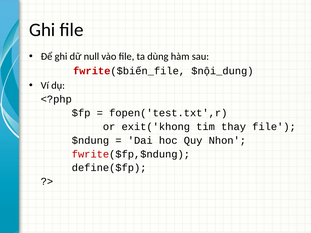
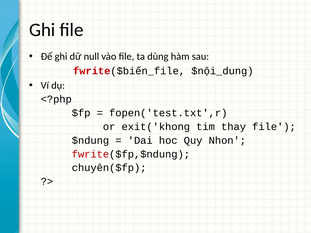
define($fp: define($fp -> chuyên($fp
